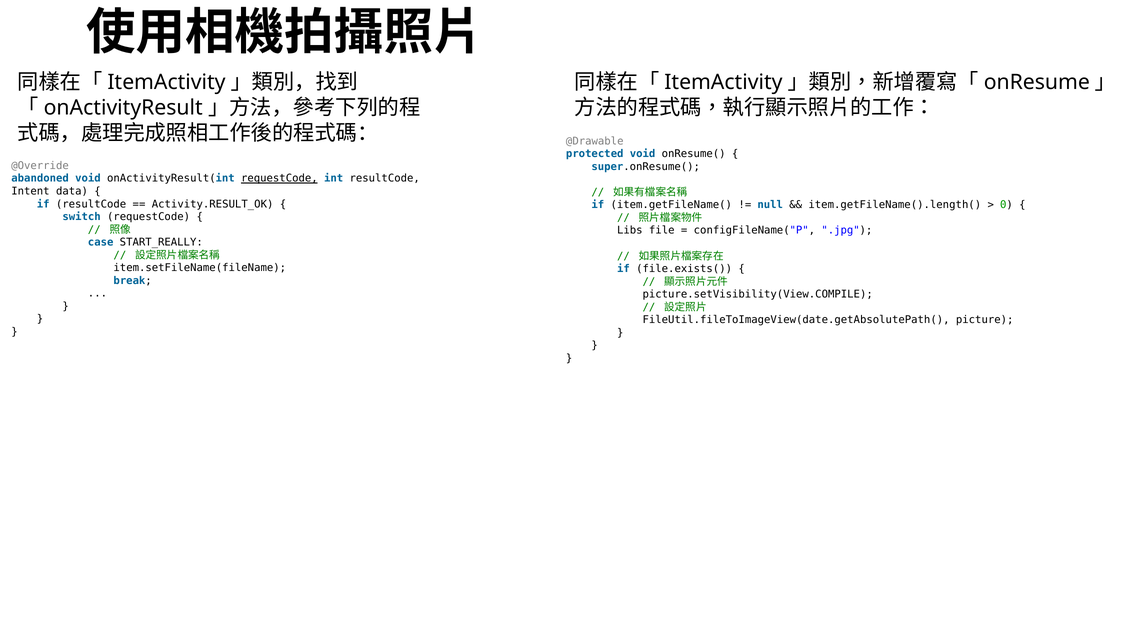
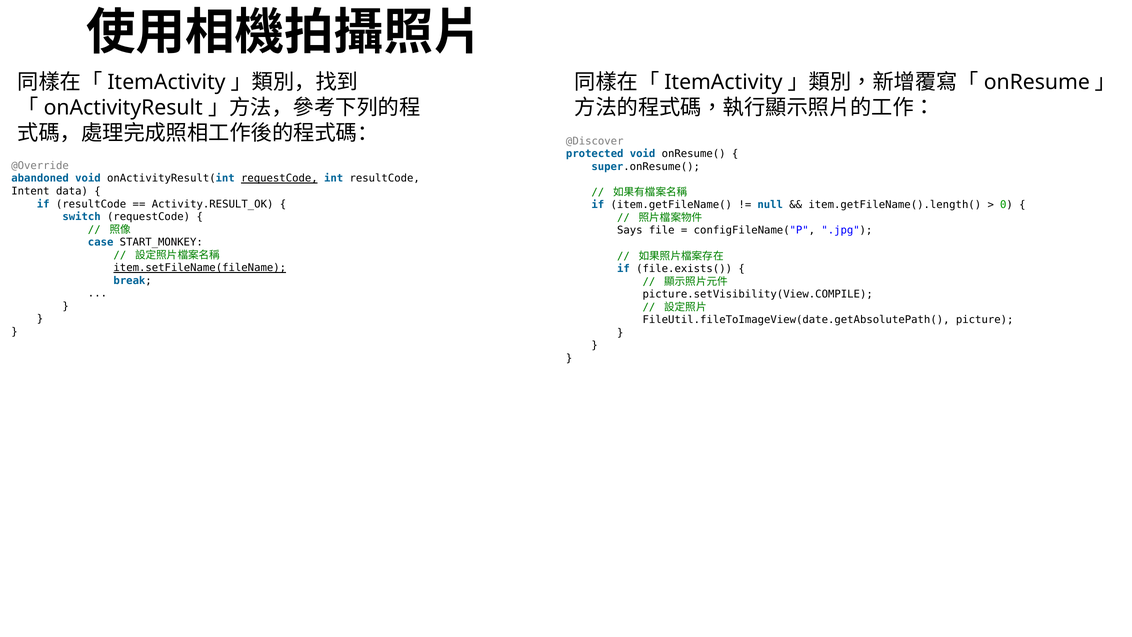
@Drawable: @Drawable -> @Discover
Libs: Libs -> Says
START_REALLY: START_REALLY -> START_MONKEY
item.setFileName(fileName underline: none -> present
